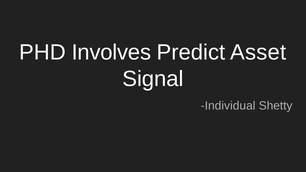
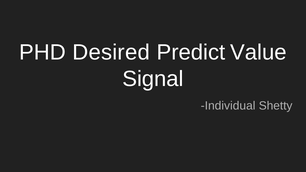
Involves: Involves -> Desired
Asset: Asset -> Value
